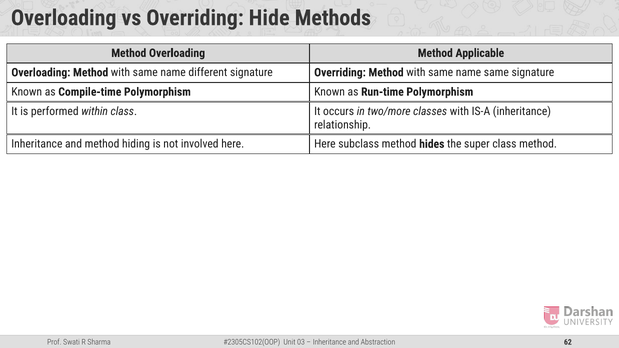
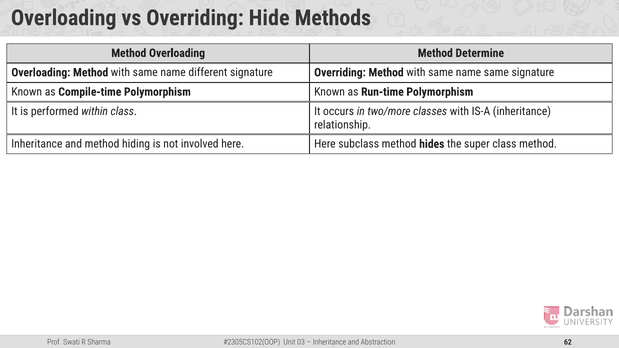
Applicable: Applicable -> Determine
